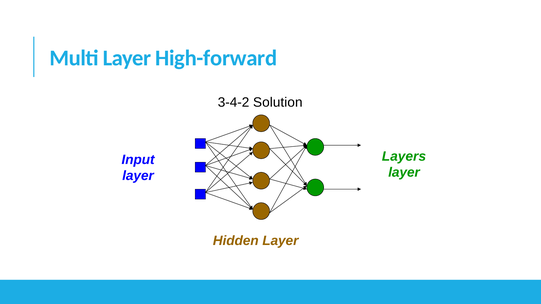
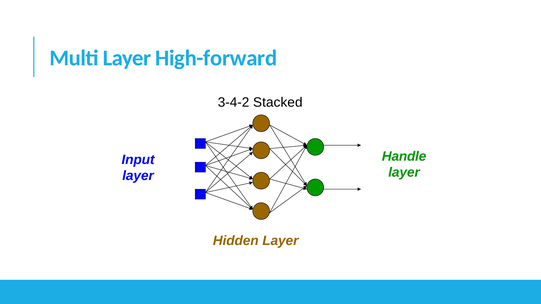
Solution: Solution -> Stacked
Layers: Layers -> Handle
